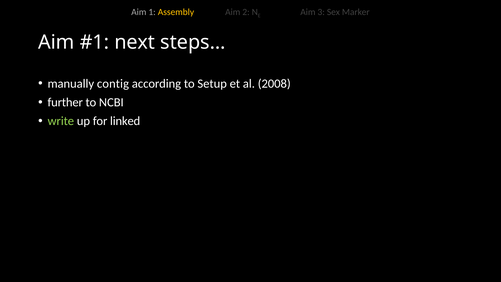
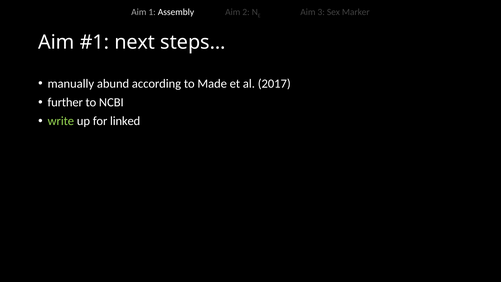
Assembly colour: yellow -> white
contig: contig -> abund
Setup: Setup -> Made
2008: 2008 -> 2017
